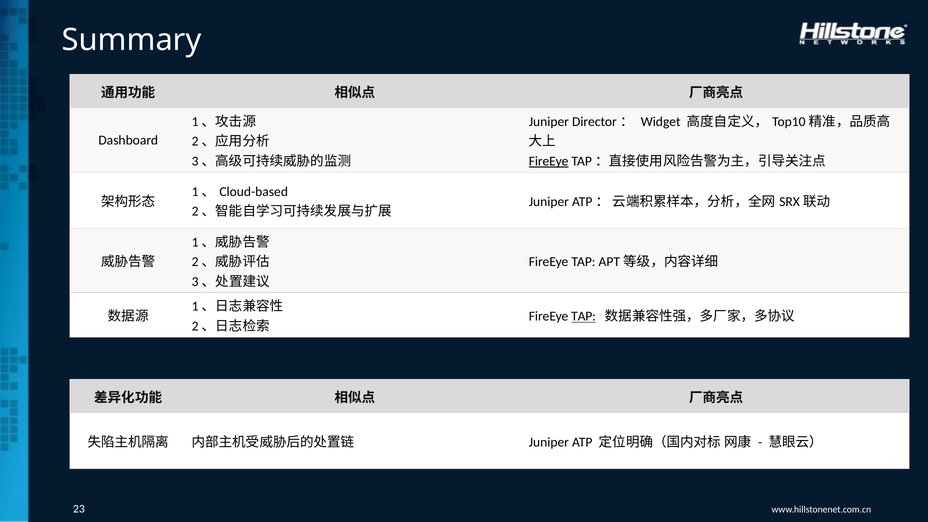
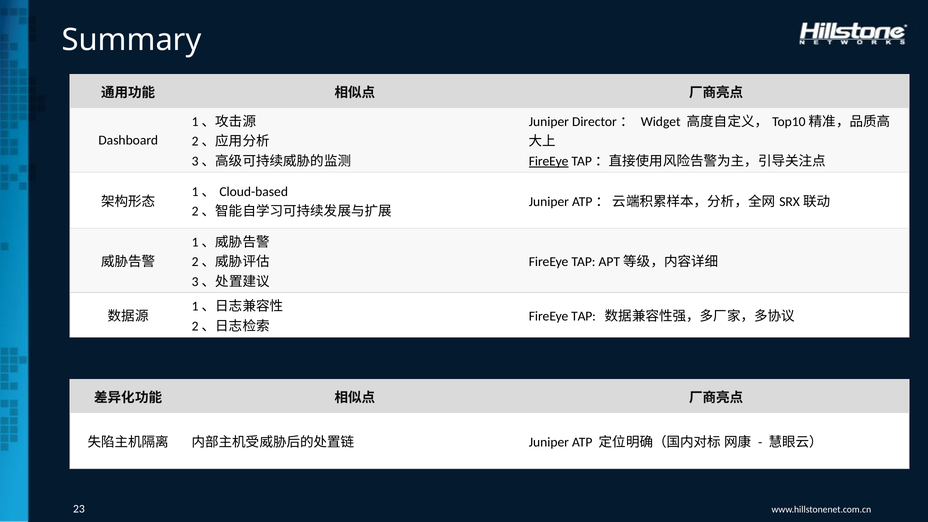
TAP at (584, 316) underline: present -> none
